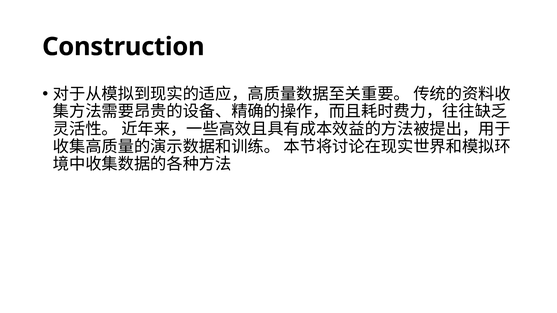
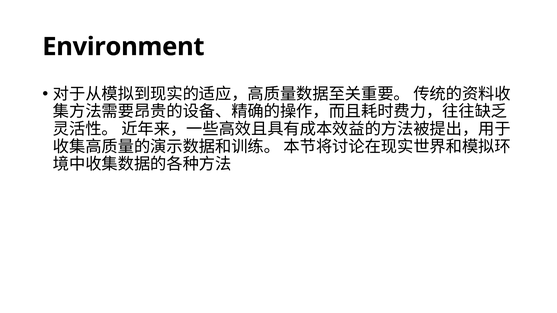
Construction: Construction -> Environment
